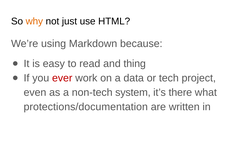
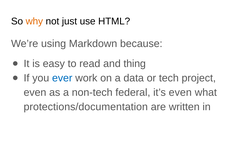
ever colour: red -> blue
system: system -> federal
it’s there: there -> even
